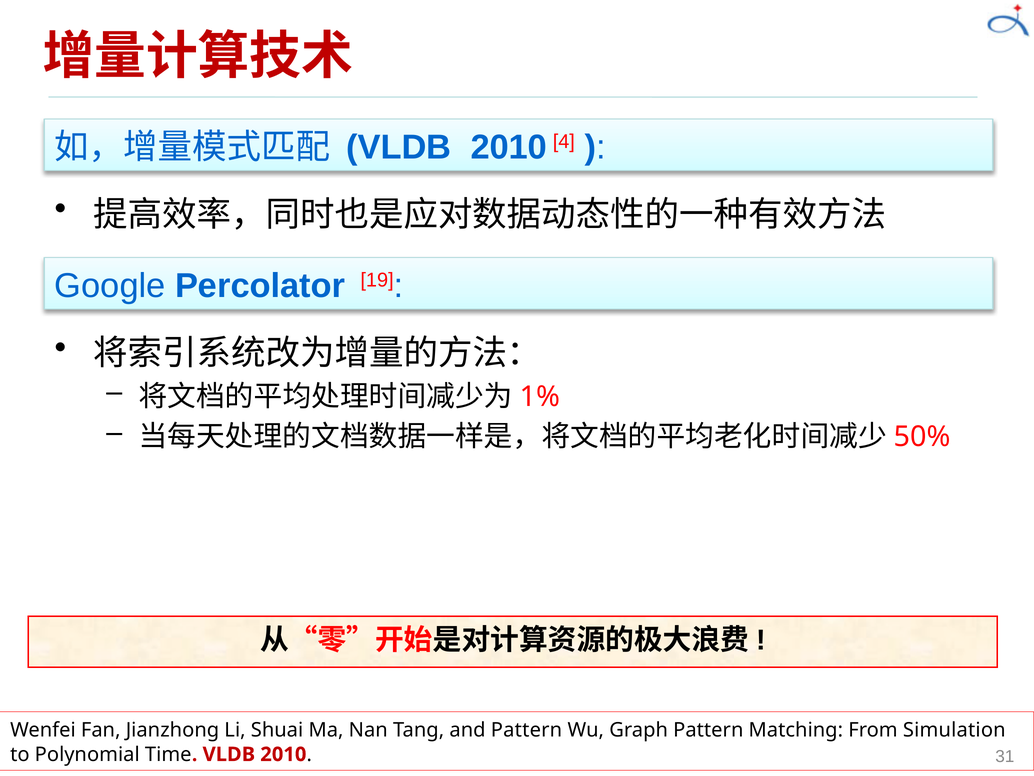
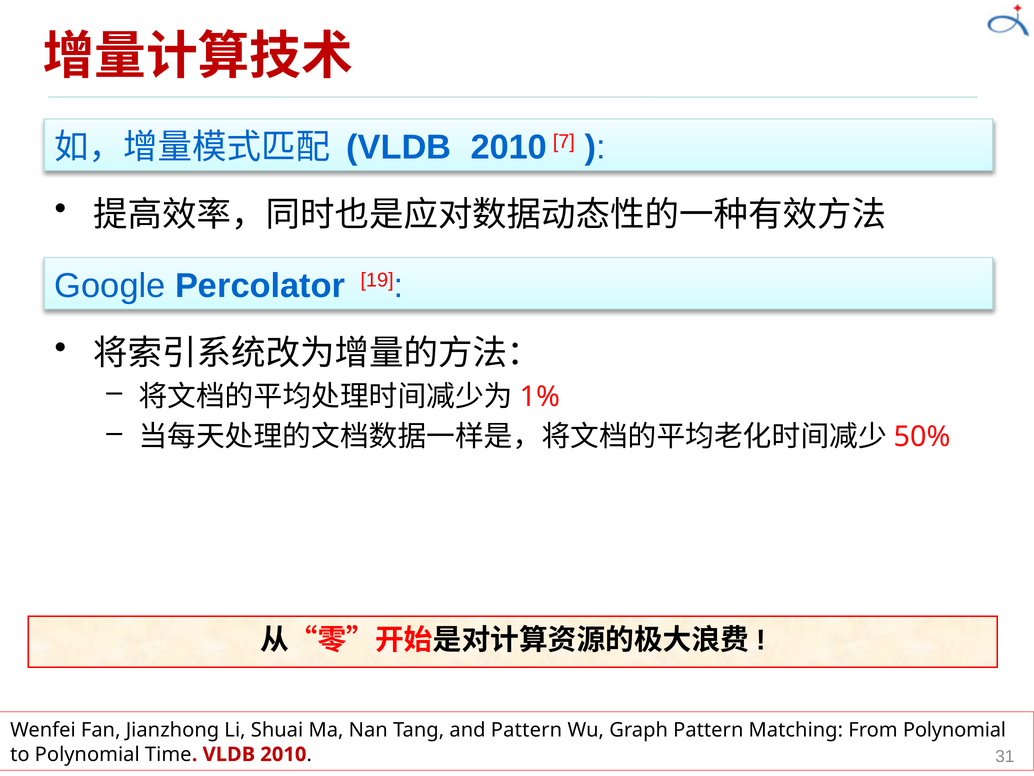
4: 4 -> 7
From Simulation: Simulation -> Polynomial
